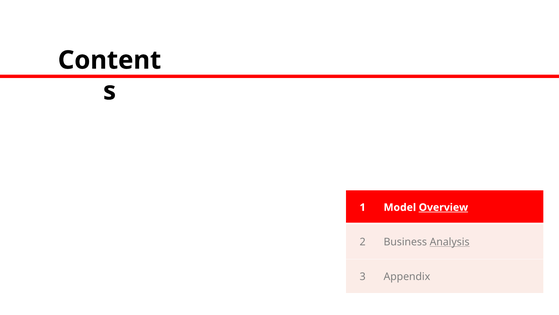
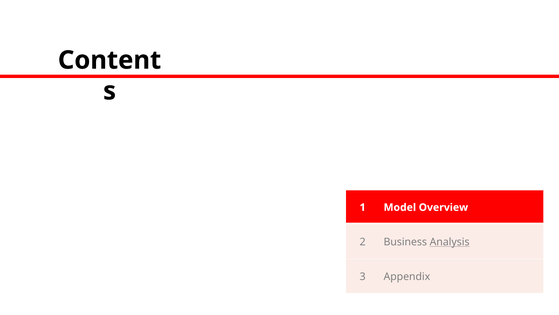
Overview underline: present -> none
